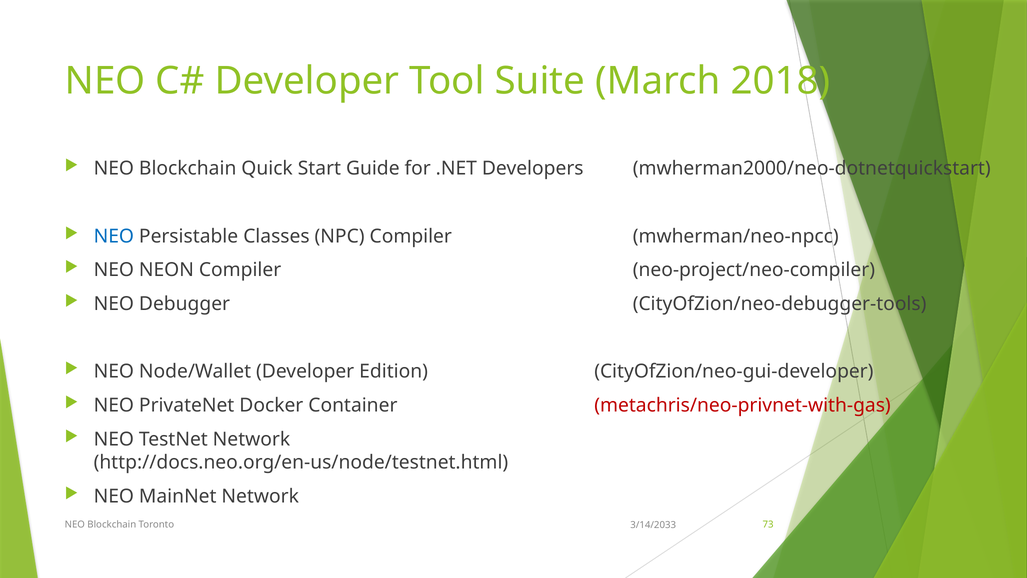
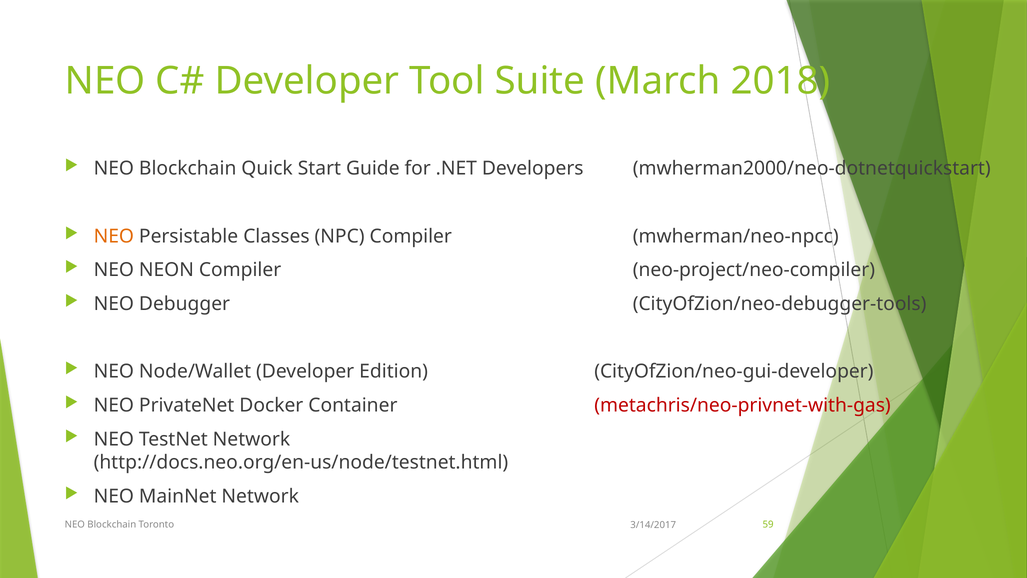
NEO at (114, 236) colour: blue -> orange
73: 73 -> 59
3/14/2033: 3/14/2033 -> 3/14/2017
